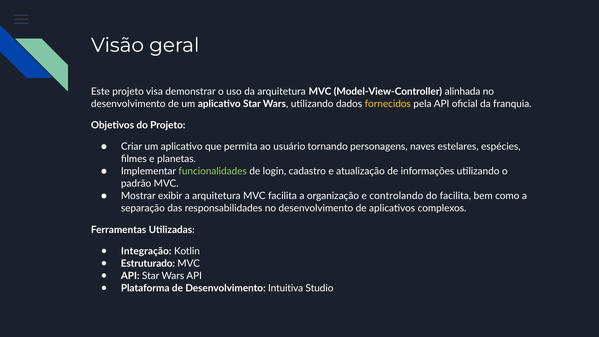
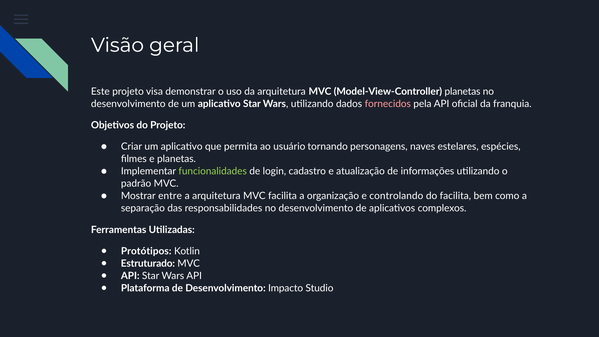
Model-View-Controller alinhada: alinhada -> planetas
fornecidos colour: yellow -> pink
exibir: exibir -> entre
Integração: Integração -> Protótipos
Intuitiva: Intuitiva -> Impacto
